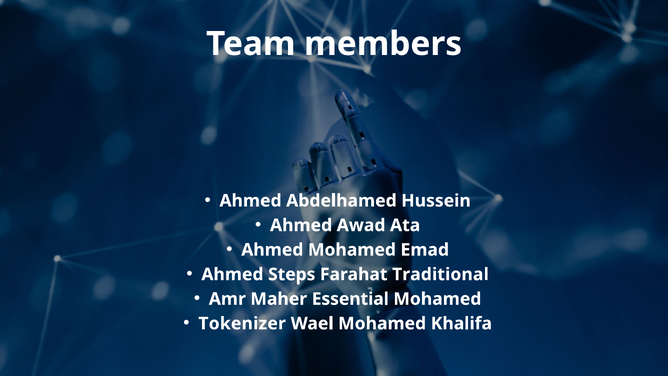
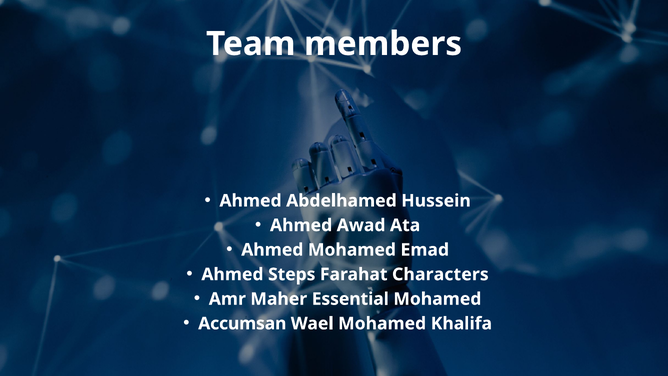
Traditional: Traditional -> Characters
Tokenizer: Tokenizer -> Accumsan
